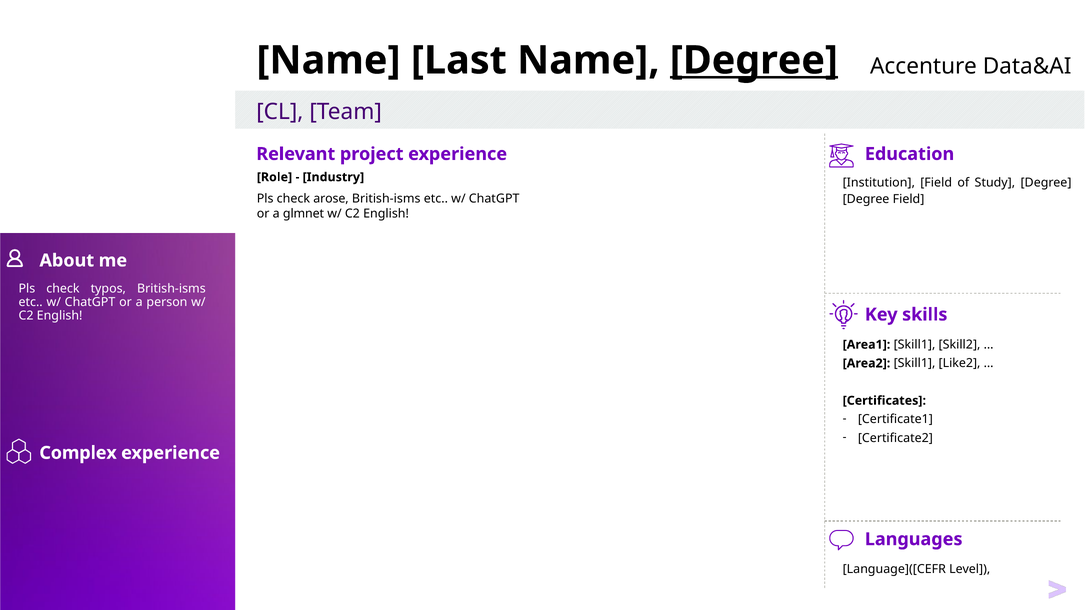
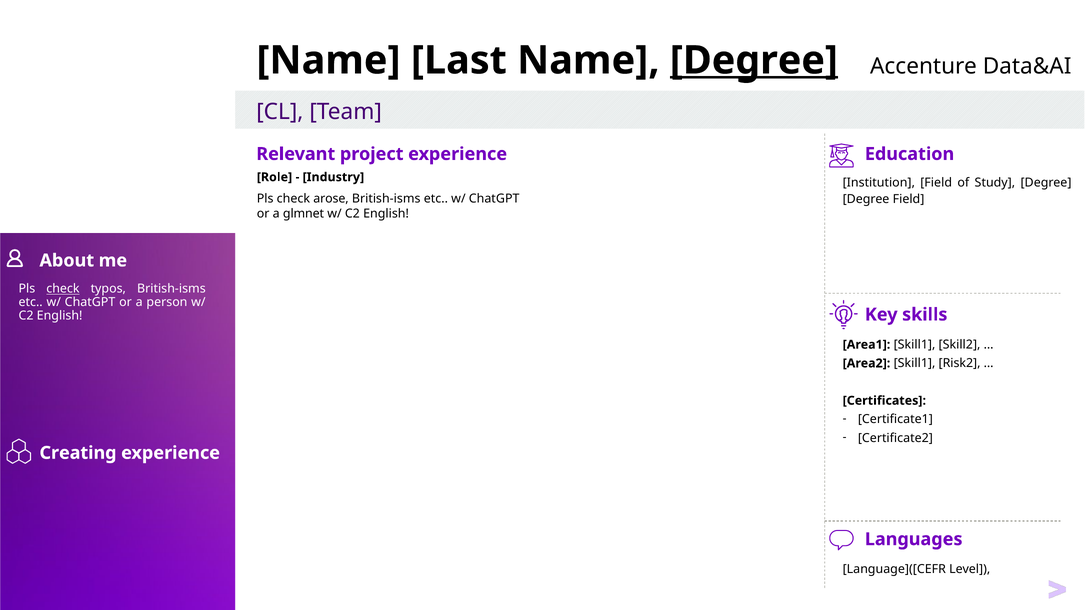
check at (63, 289) underline: none -> present
Like2: Like2 -> Risk2
Complex: Complex -> Creating
